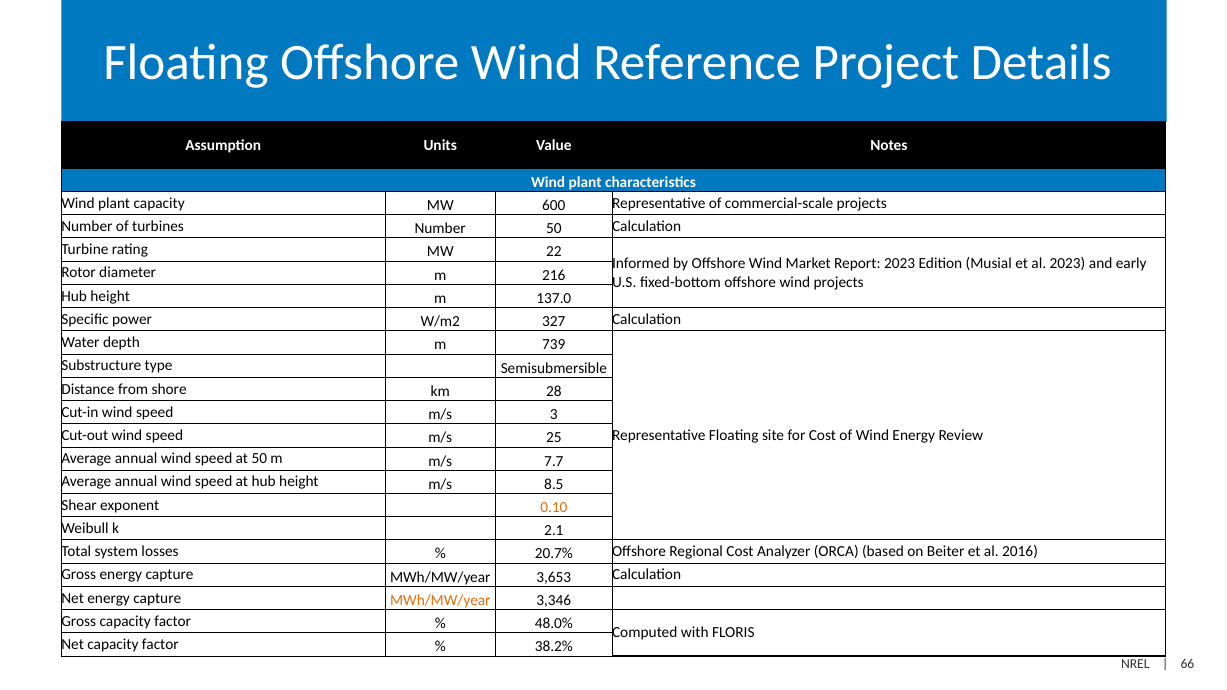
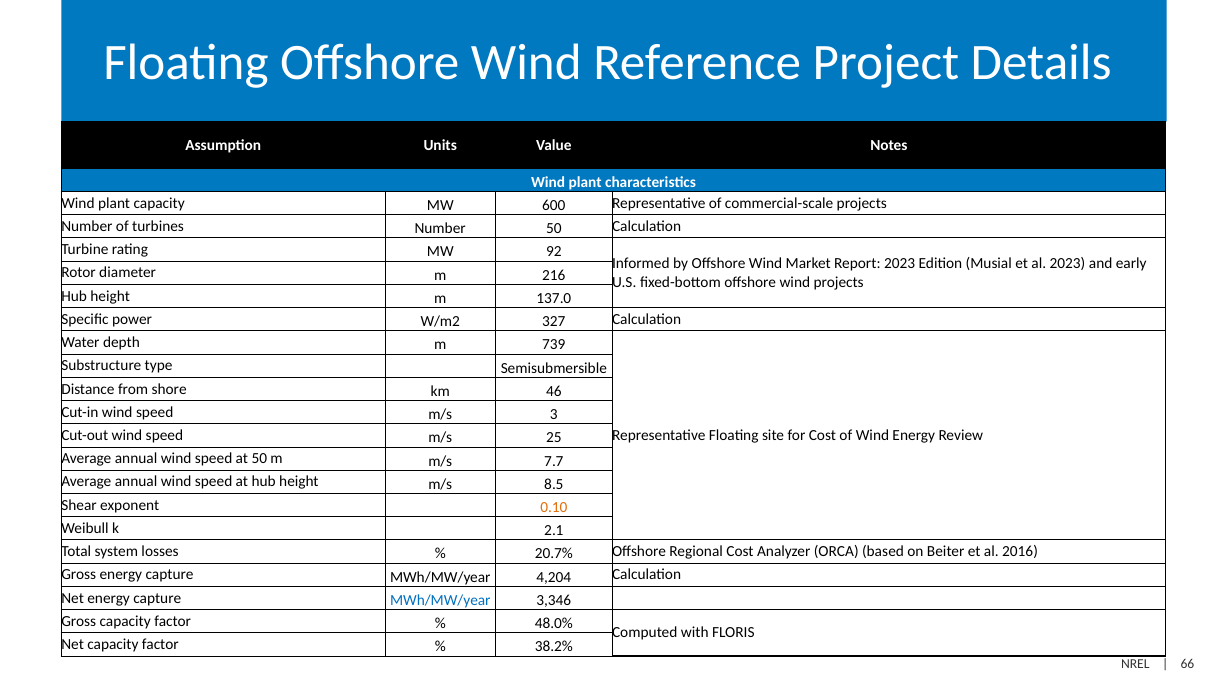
22: 22 -> 92
28: 28 -> 46
3,653: 3,653 -> 4,204
MWh/MW/year at (440, 601) colour: orange -> blue
